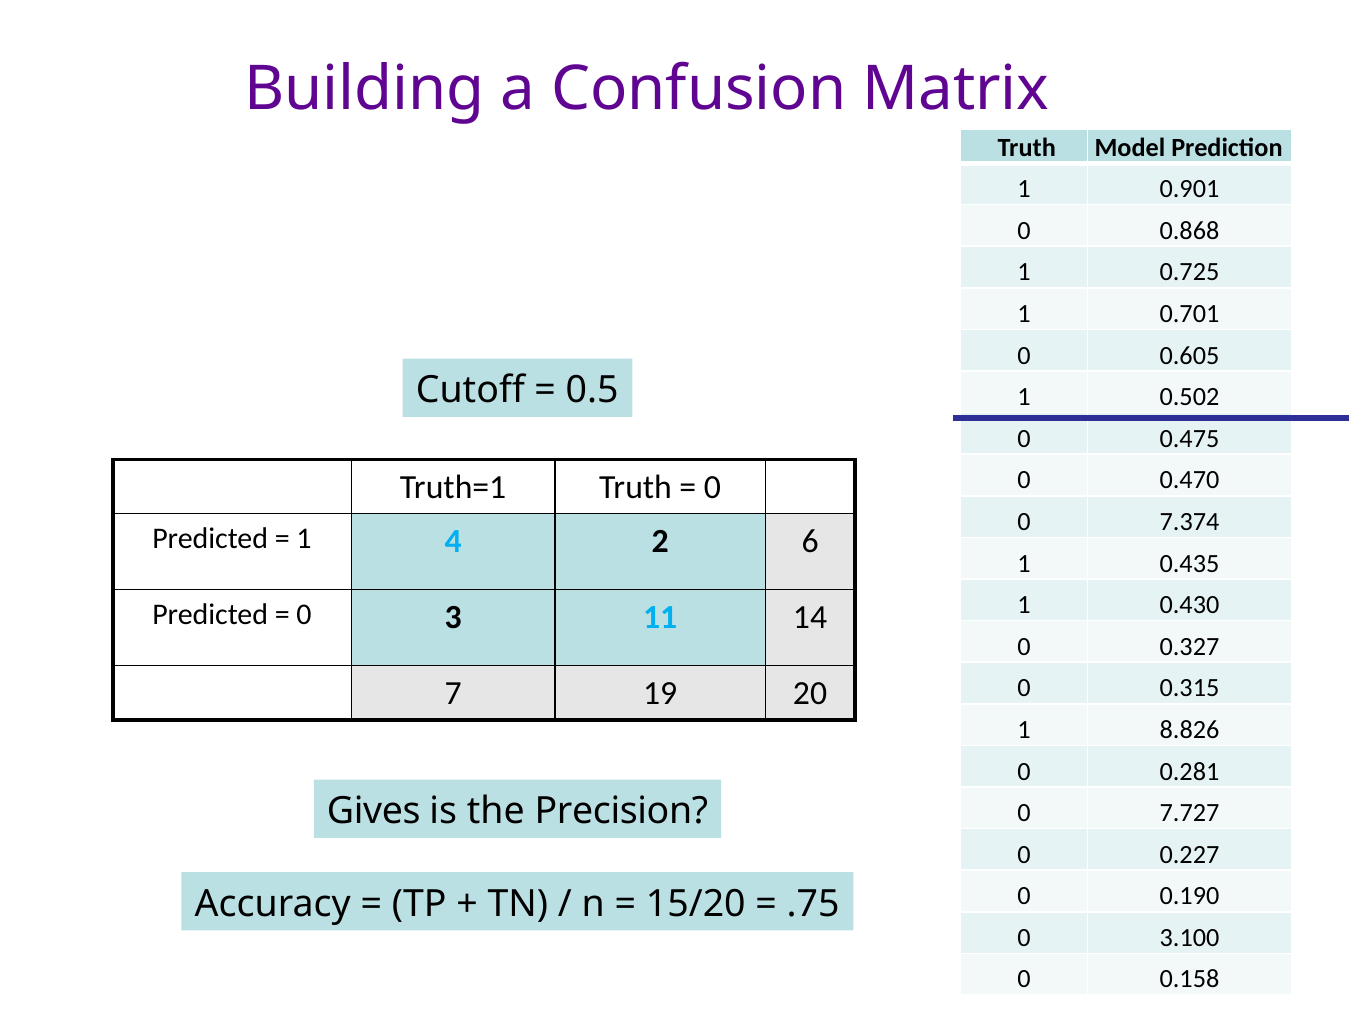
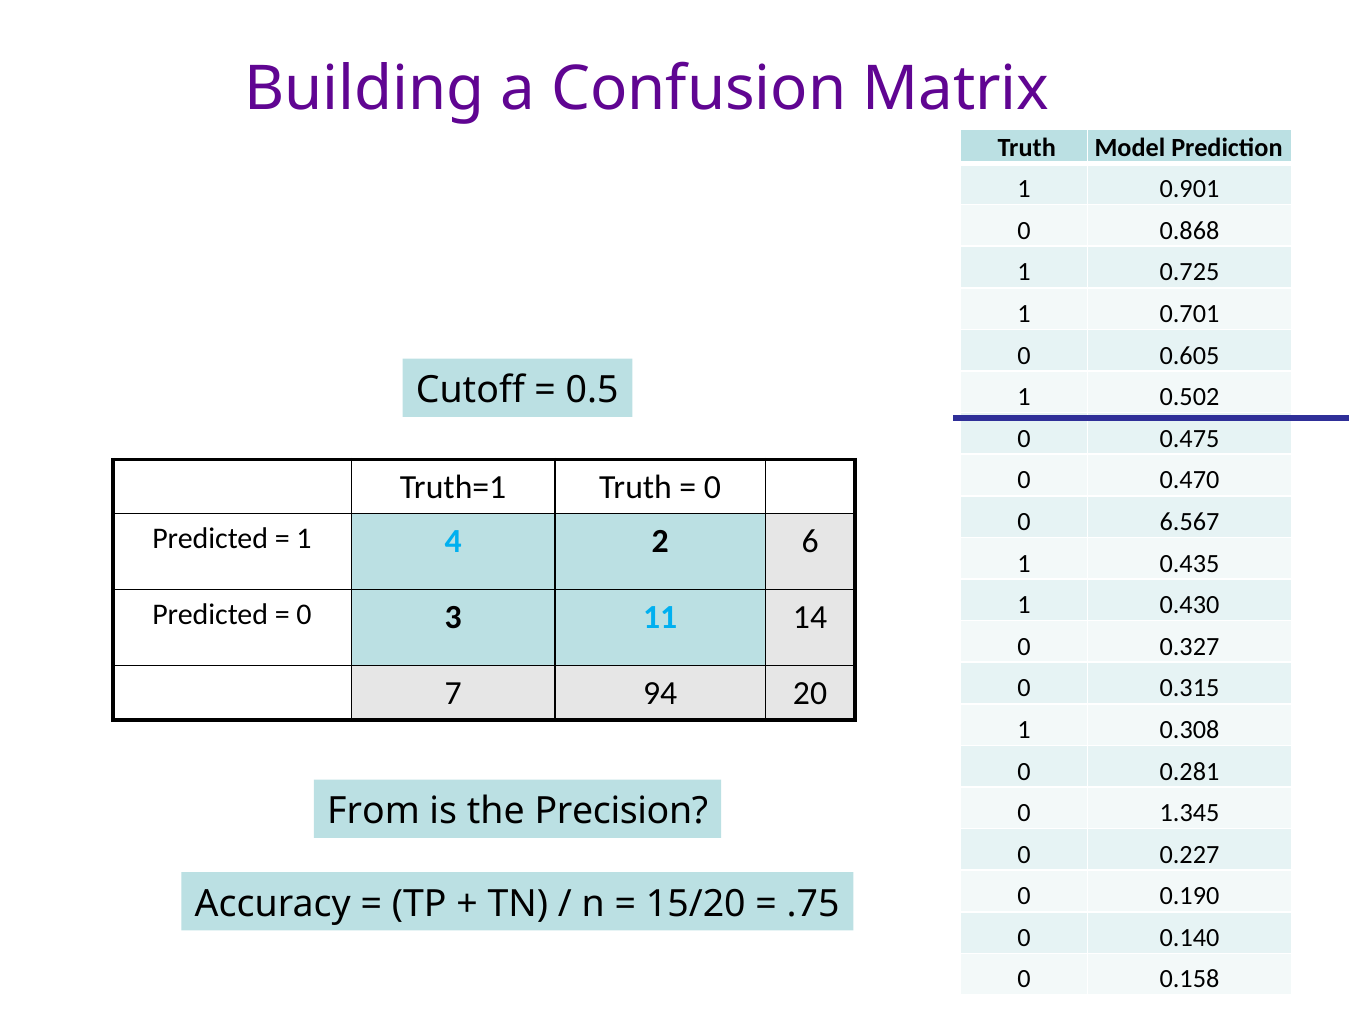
7.374: 7.374 -> 6.567
19: 19 -> 94
8.826: 8.826 -> 0.308
Gives: Gives -> From
7.727: 7.727 -> 1.345
3.100: 3.100 -> 0.140
